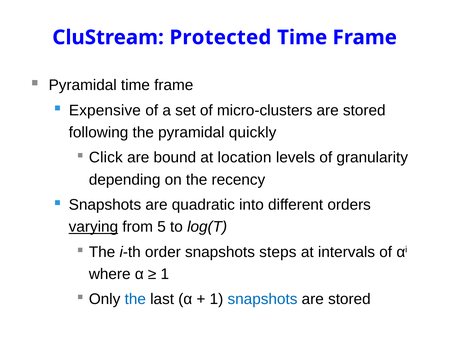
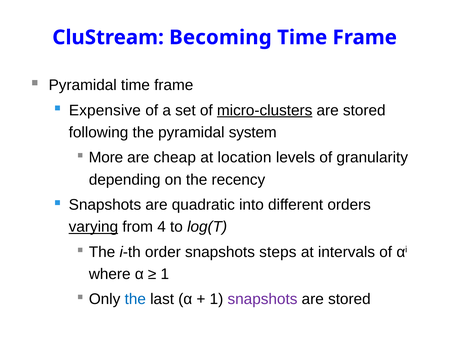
Protected: Protected -> Becoming
micro-clusters underline: none -> present
quickly: quickly -> system
Click: Click -> More
bound: bound -> cheap
5: 5 -> 4
snapshots at (262, 299) colour: blue -> purple
